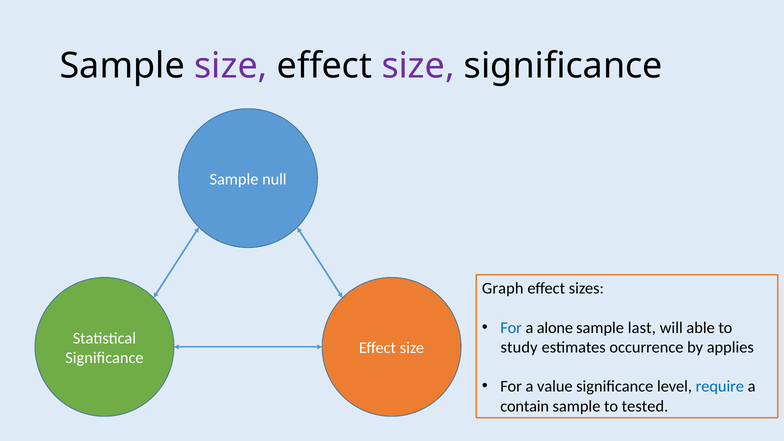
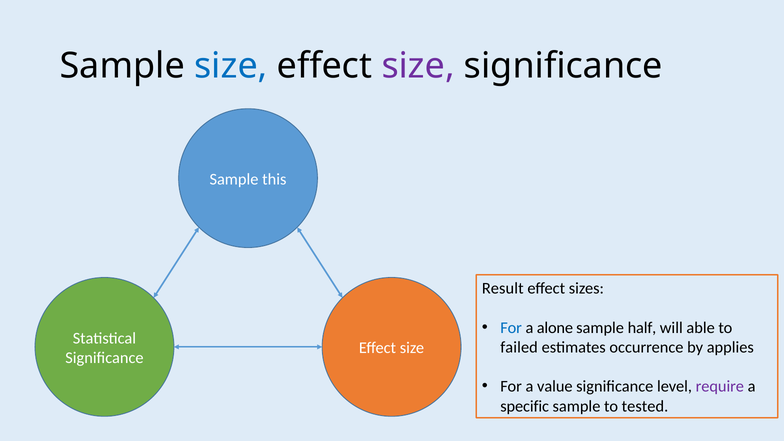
size at (231, 66) colour: purple -> blue
null: null -> this
Graph: Graph -> Result
last: last -> half
study: study -> failed
require colour: blue -> purple
contain: contain -> specific
